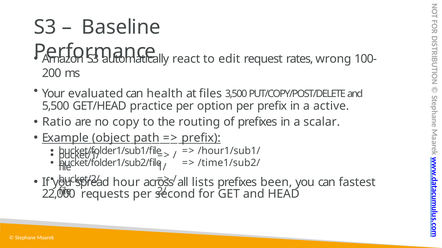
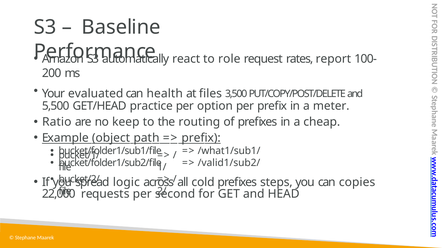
edit: edit -> role
wrong: wrong -> report
active: active -> meter
copy: copy -> keep
scalar: scalar -> cheap
/hour1/sub1/: /hour1/sub1/ -> /what1/sub1/
/time1/sub2/: /time1/sub2/ -> /valid1/sub2/
hour: hour -> logic
lists: lists -> cold
been: been -> steps
fastest: fastest -> copies
